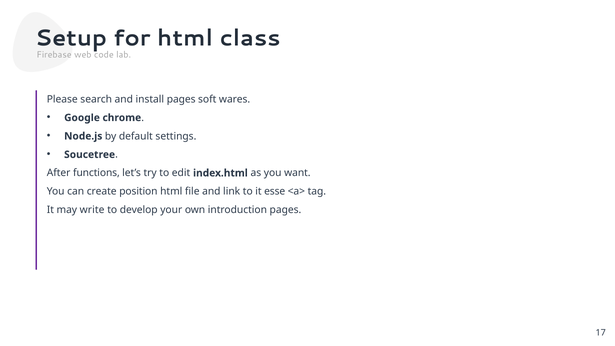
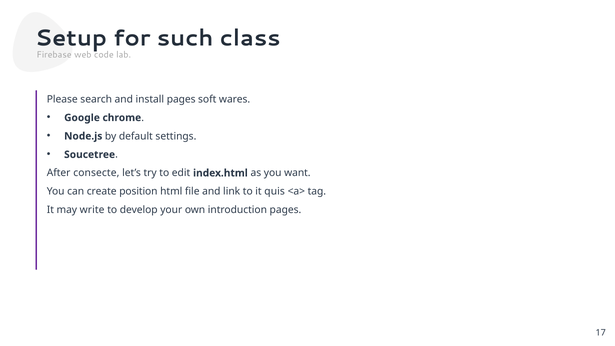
for html: html -> such
functions: functions -> consecte
esse: esse -> quis
